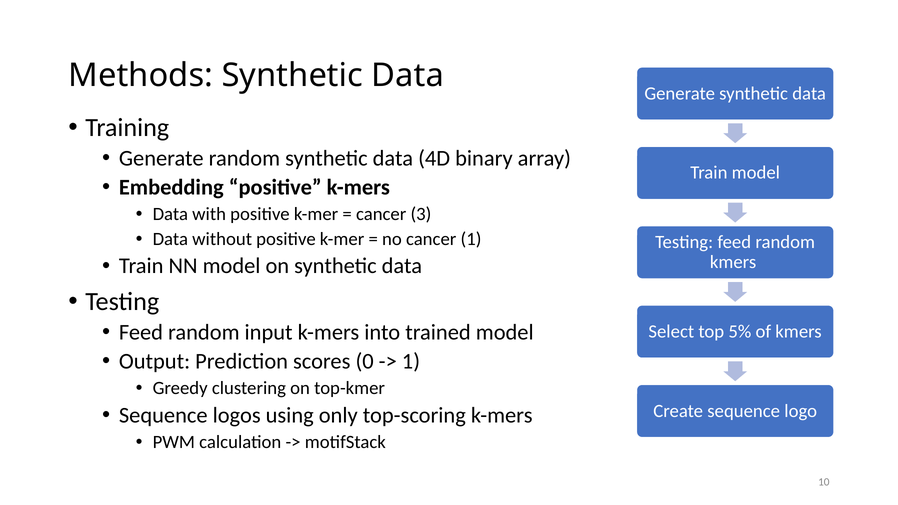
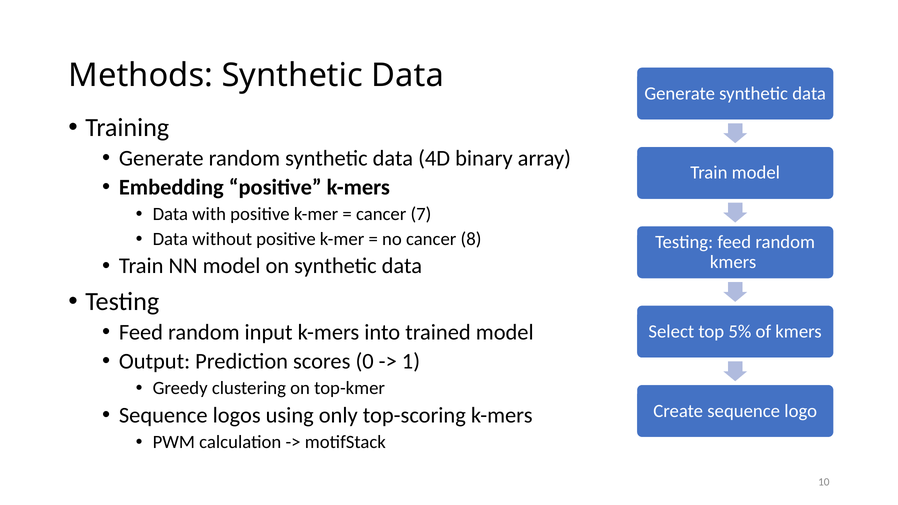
3: 3 -> 7
cancer 1: 1 -> 8
